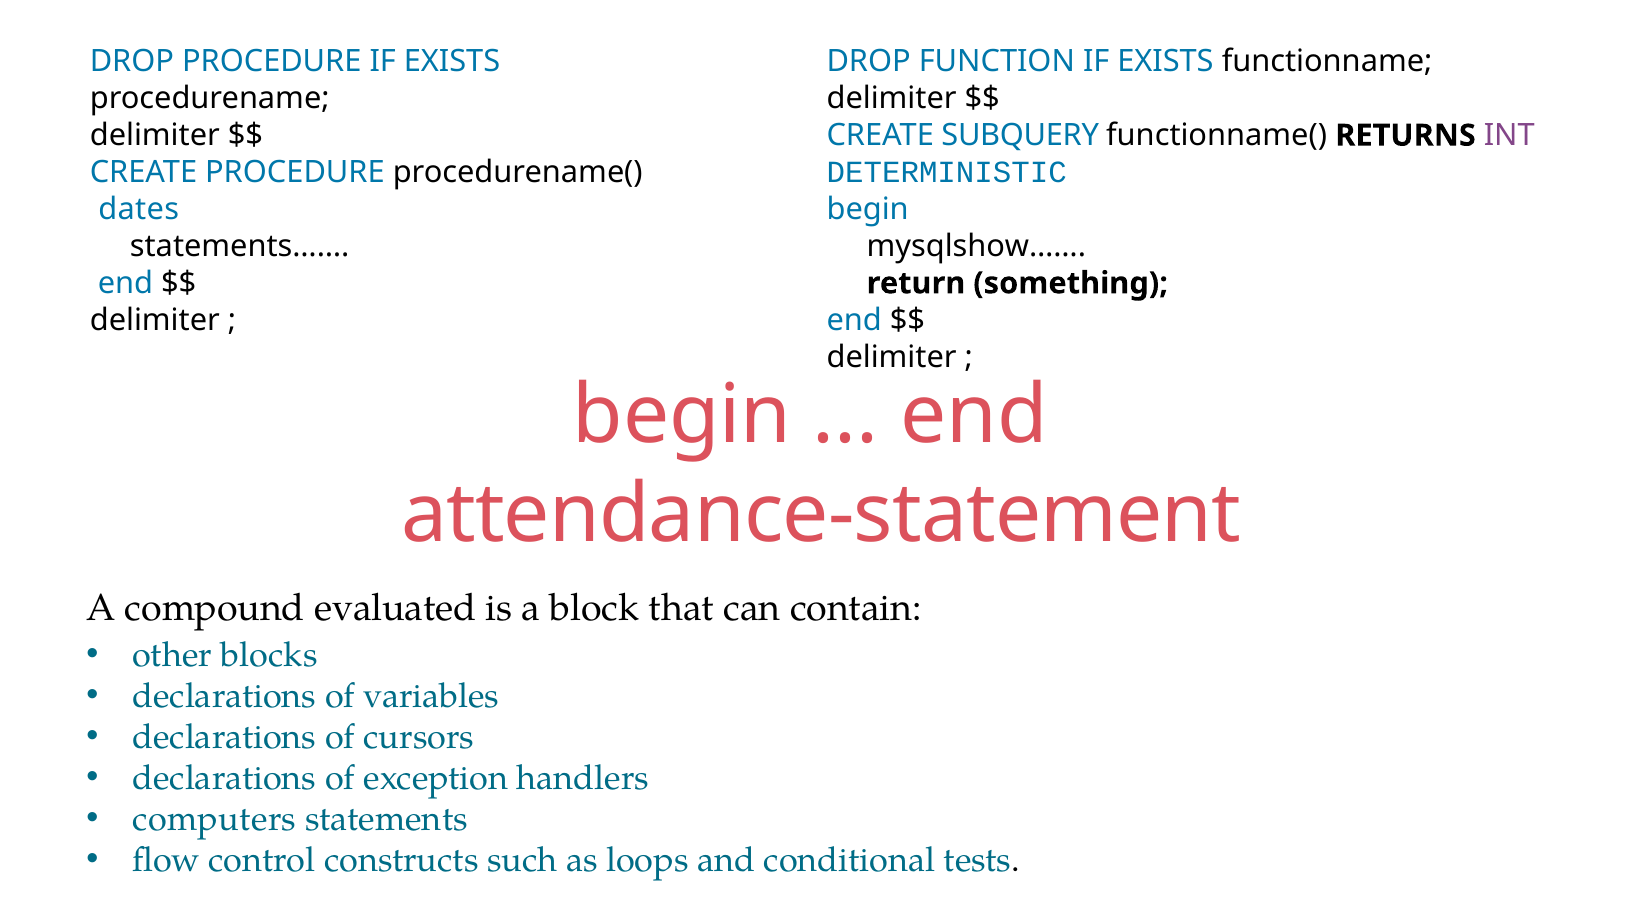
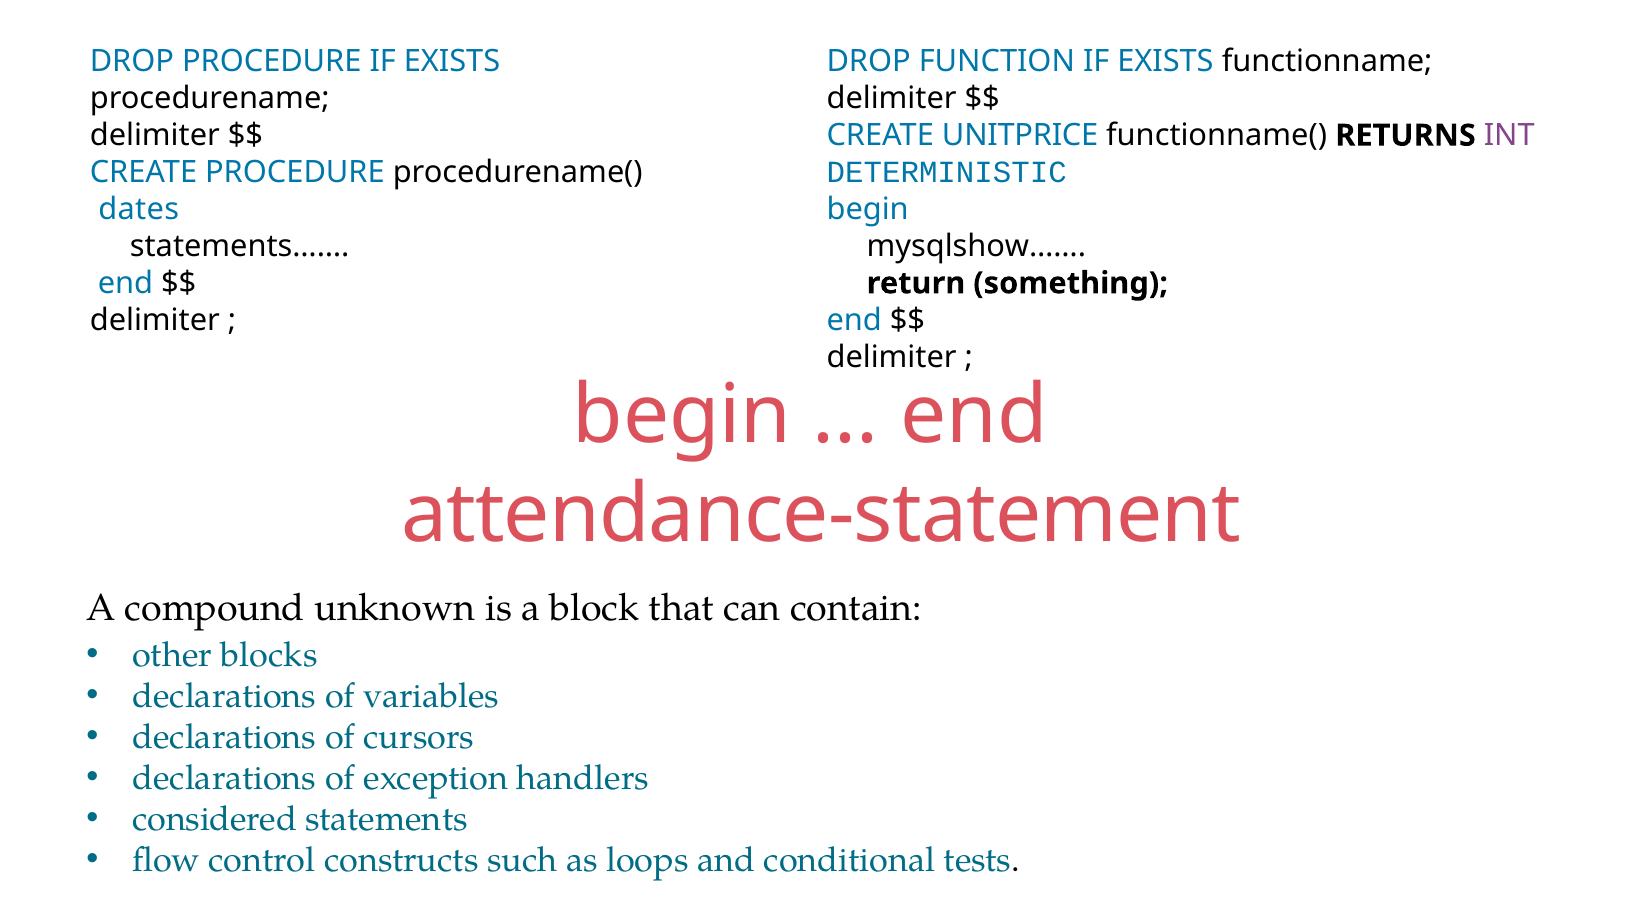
SUBQUERY: SUBQUERY -> UNITPRICE
evaluated: evaluated -> unknown
computers: computers -> considered
